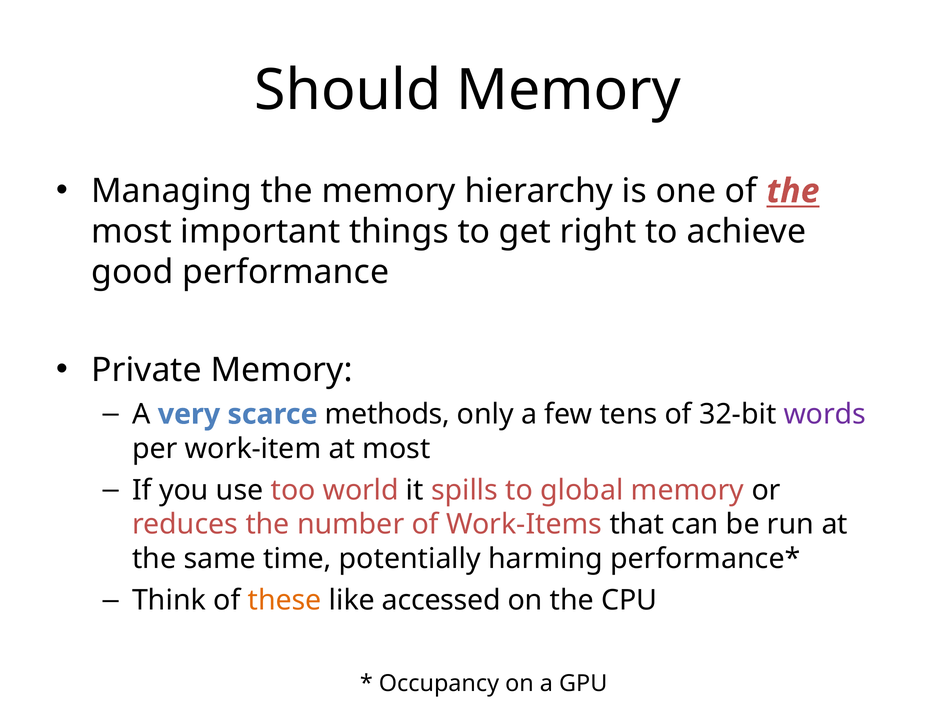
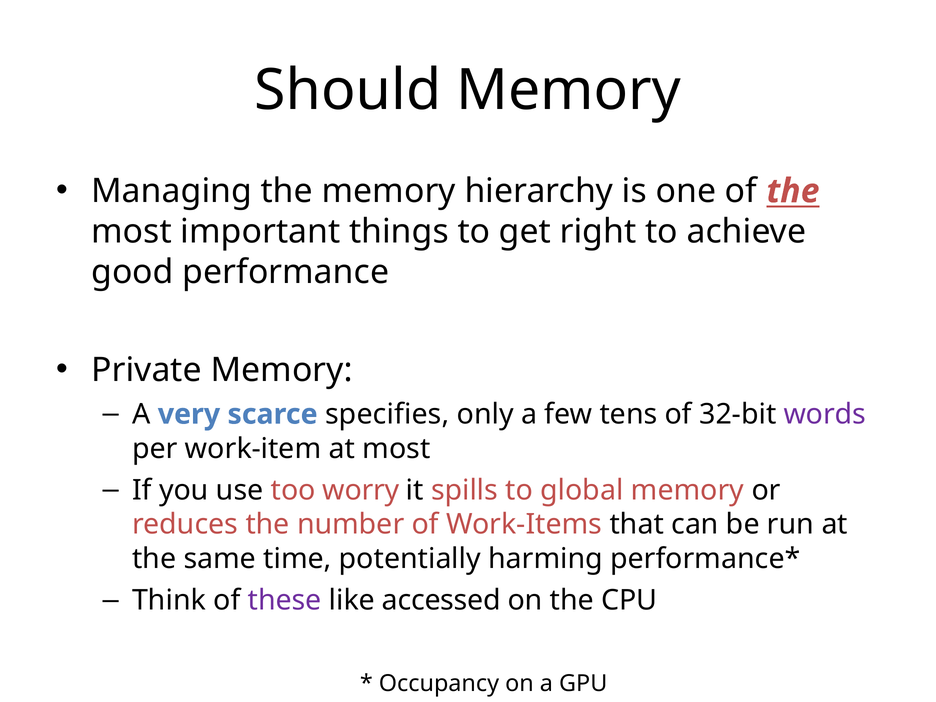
methods: methods -> specifies
world: world -> worry
these colour: orange -> purple
